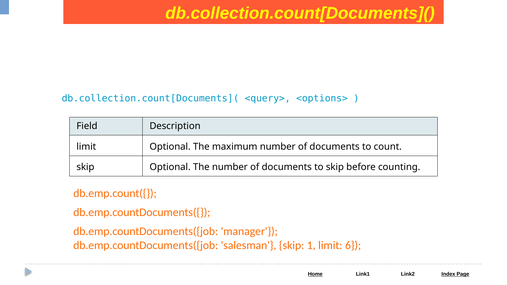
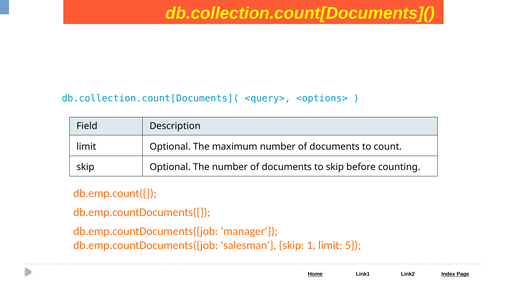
6: 6 -> 5
